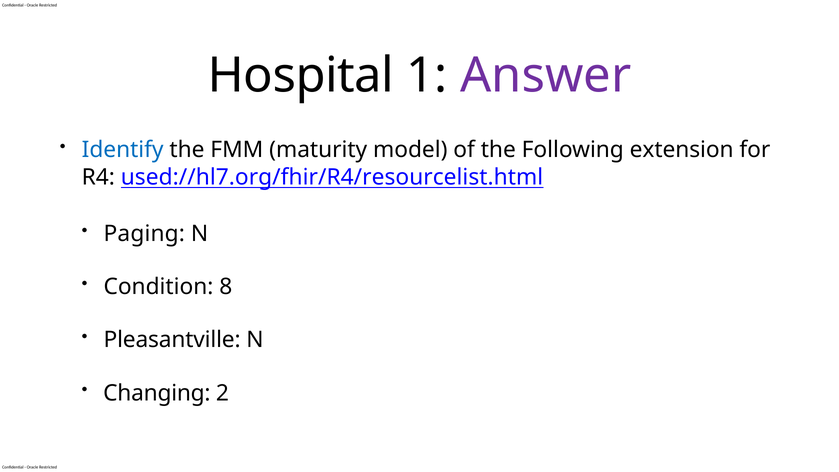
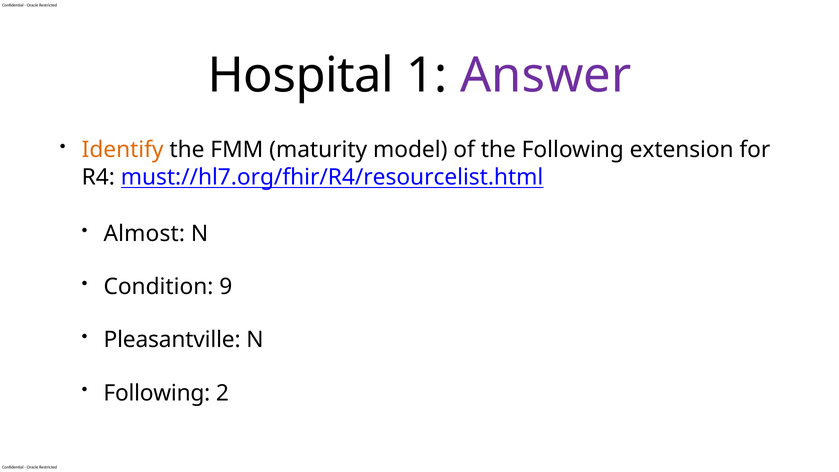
Identify colour: blue -> orange
used://hl7.org/fhir/R4/resourcelist.html: used://hl7.org/fhir/R4/resourcelist.html -> must://hl7.org/fhir/R4/resourcelist.html
Paging: Paging -> Almost
8: 8 -> 9
Changing at (157, 393): Changing -> Following
